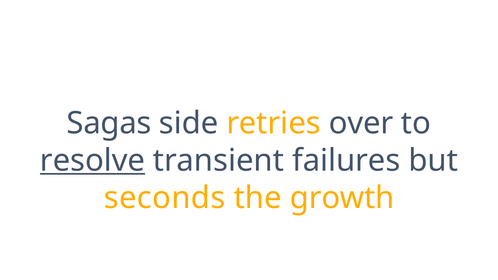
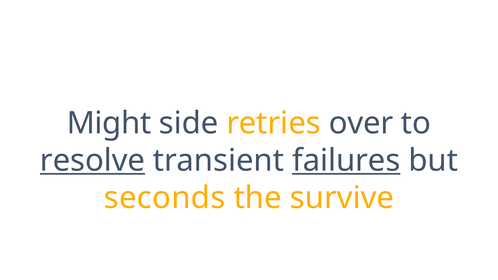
Sagas: Sagas -> Might
failures underline: none -> present
growth: growth -> survive
